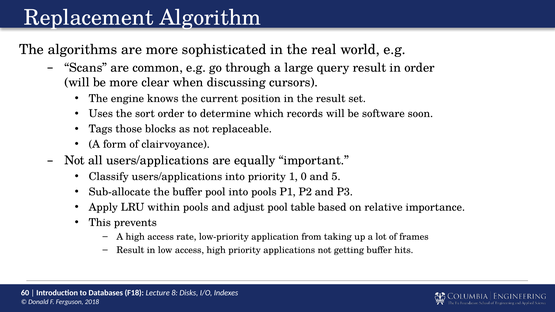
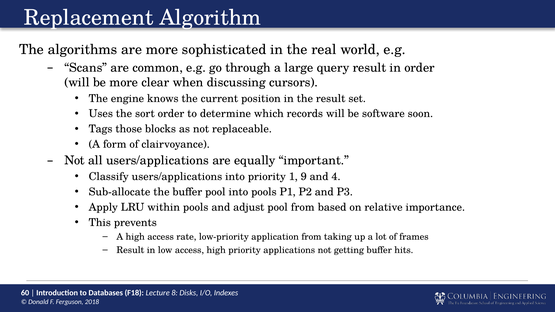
0: 0 -> 9
5: 5 -> 4
pool table: table -> from
